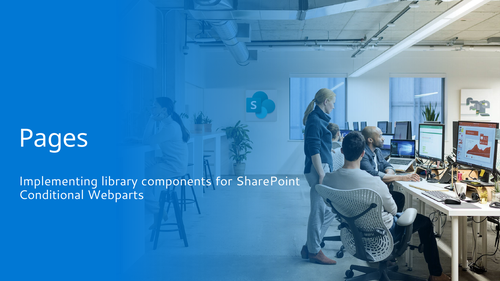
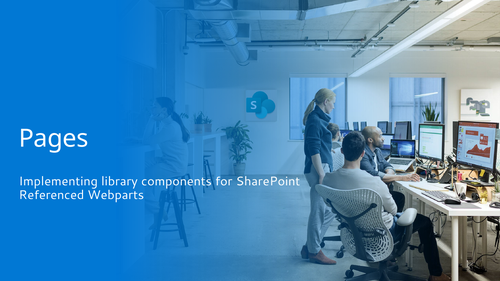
Conditional: Conditional -> Referenced
